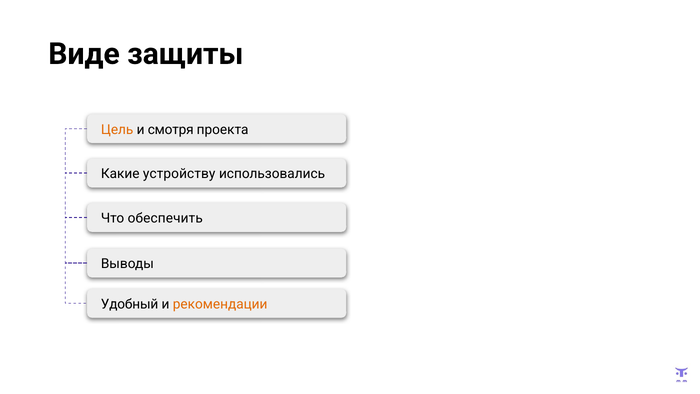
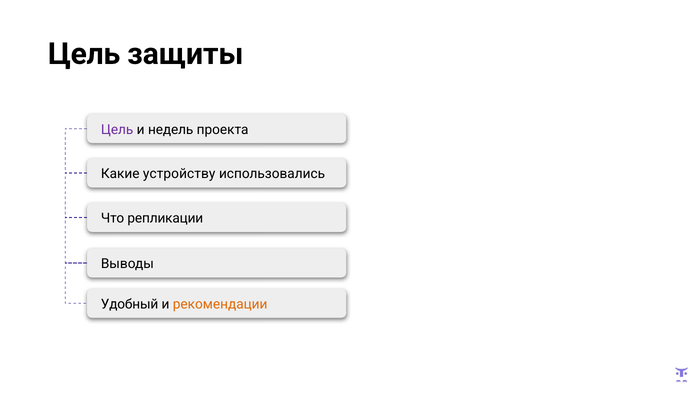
Виде at (84, 54): Виде -> Цель
Цель at (117, 129) colour: orange -> purple
смотря: смотря -> недель
обеспечить: обеспечить -> репликации
